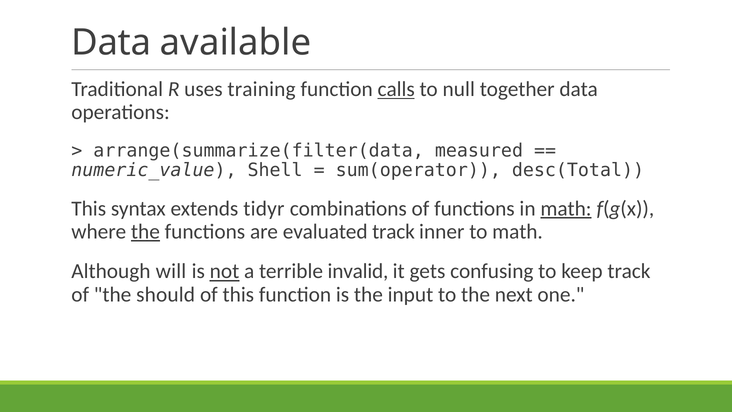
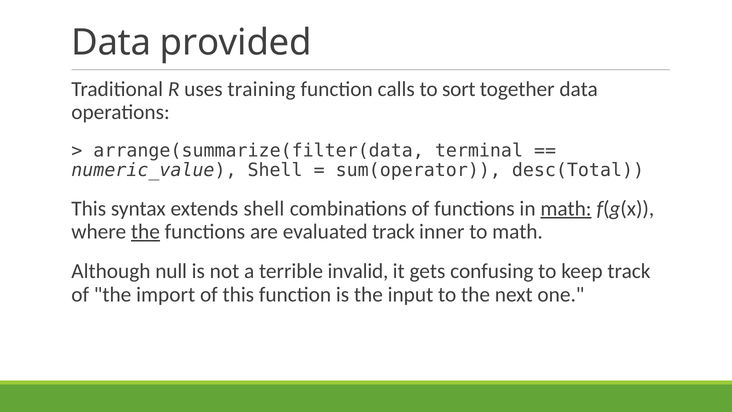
available: available -> provided
calls underline: present -> none
null: null -> sort
measured: measured -> terminal
extends tidyr: tidyr -> shell
will: will -> null
not underline: present -> none
should: should -> import
